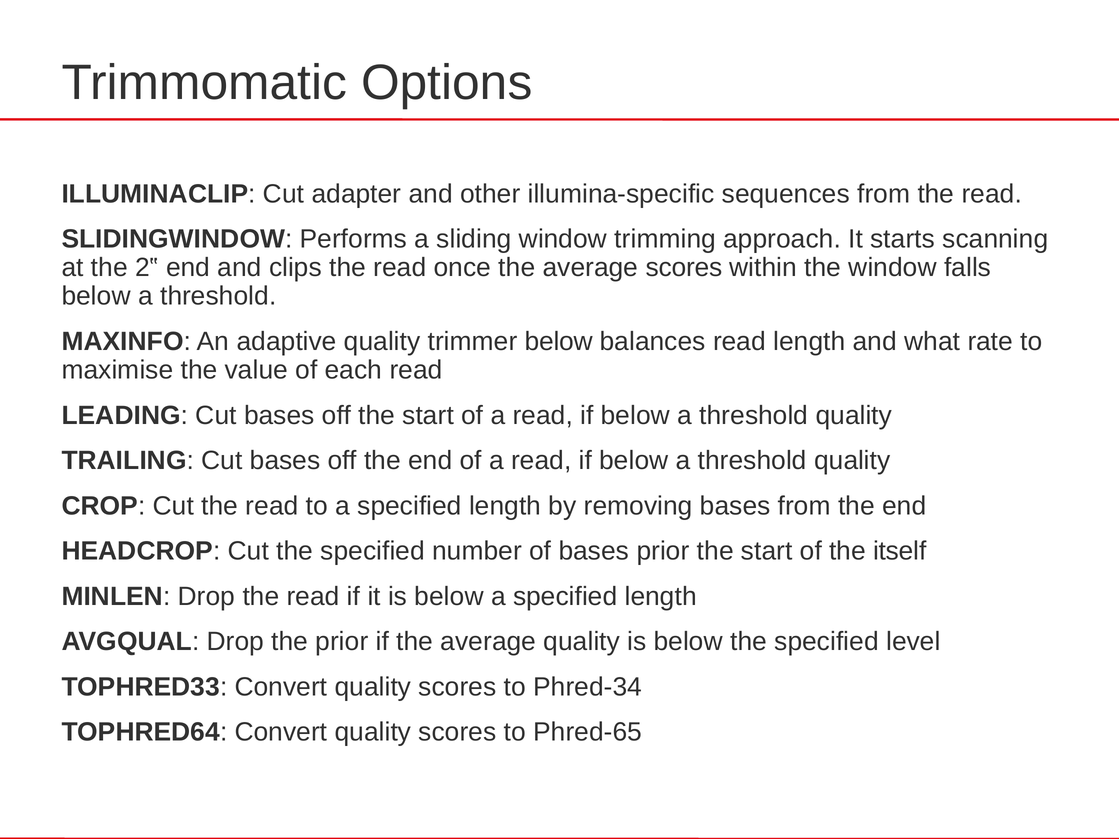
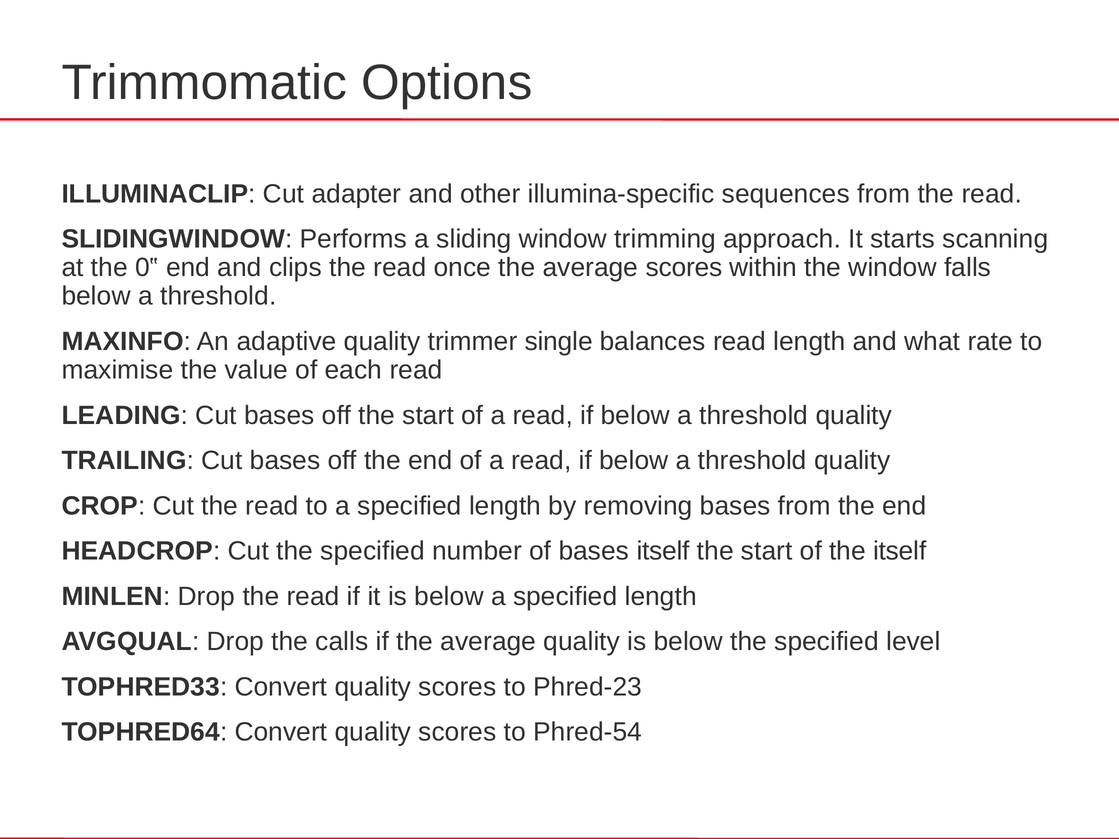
2‟: 2‟ -> 0‟
trimmer below: below -> single
bases prior: prior -> itself
the prior: prior -> calls
Phred-34: Phred-34 -> Phred-23
Phred-65: Phred-65 -> Phred-54
